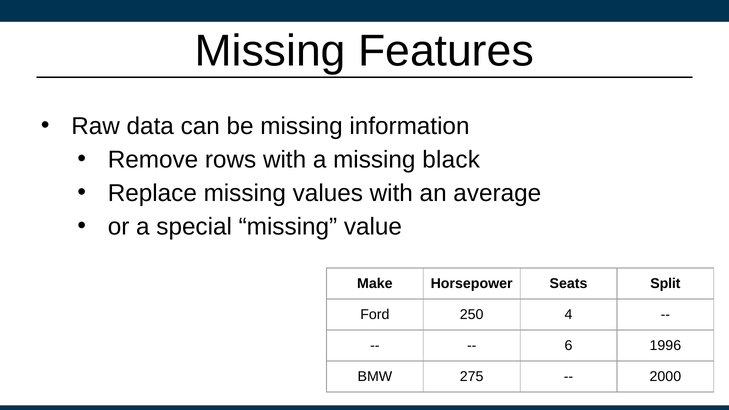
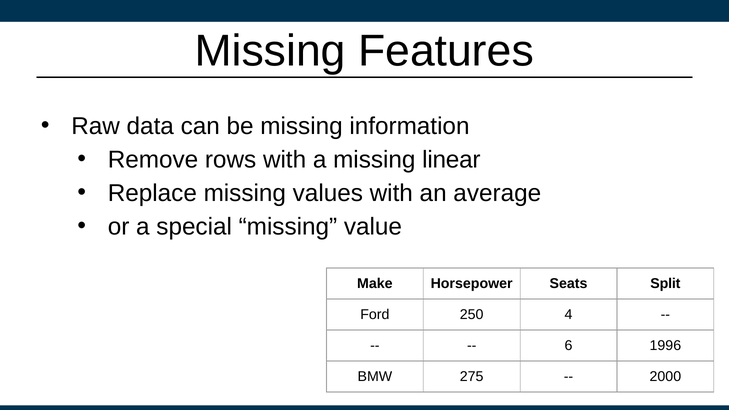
black: black -> linear
